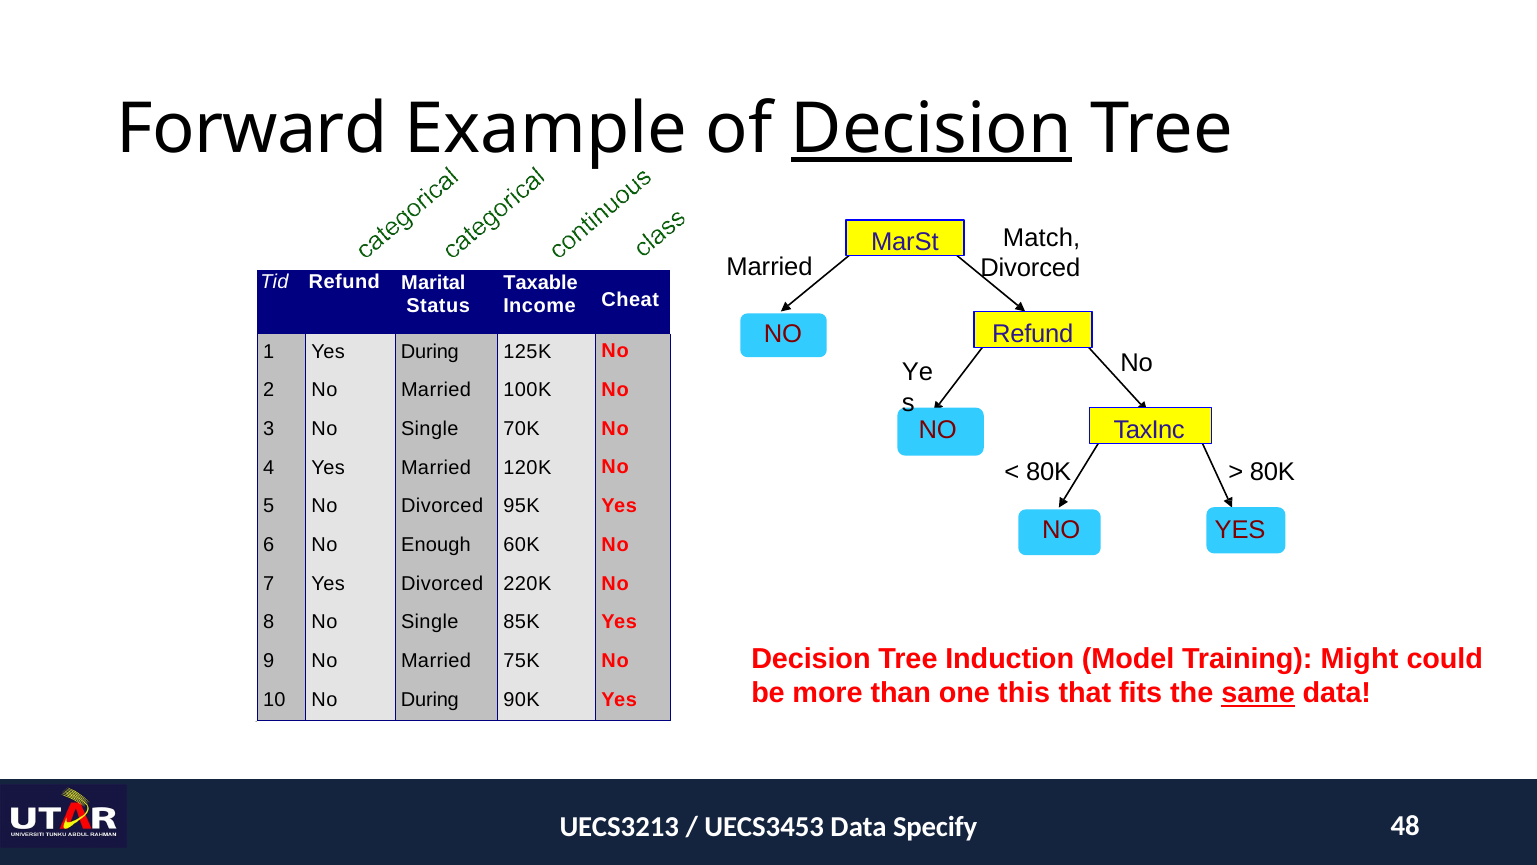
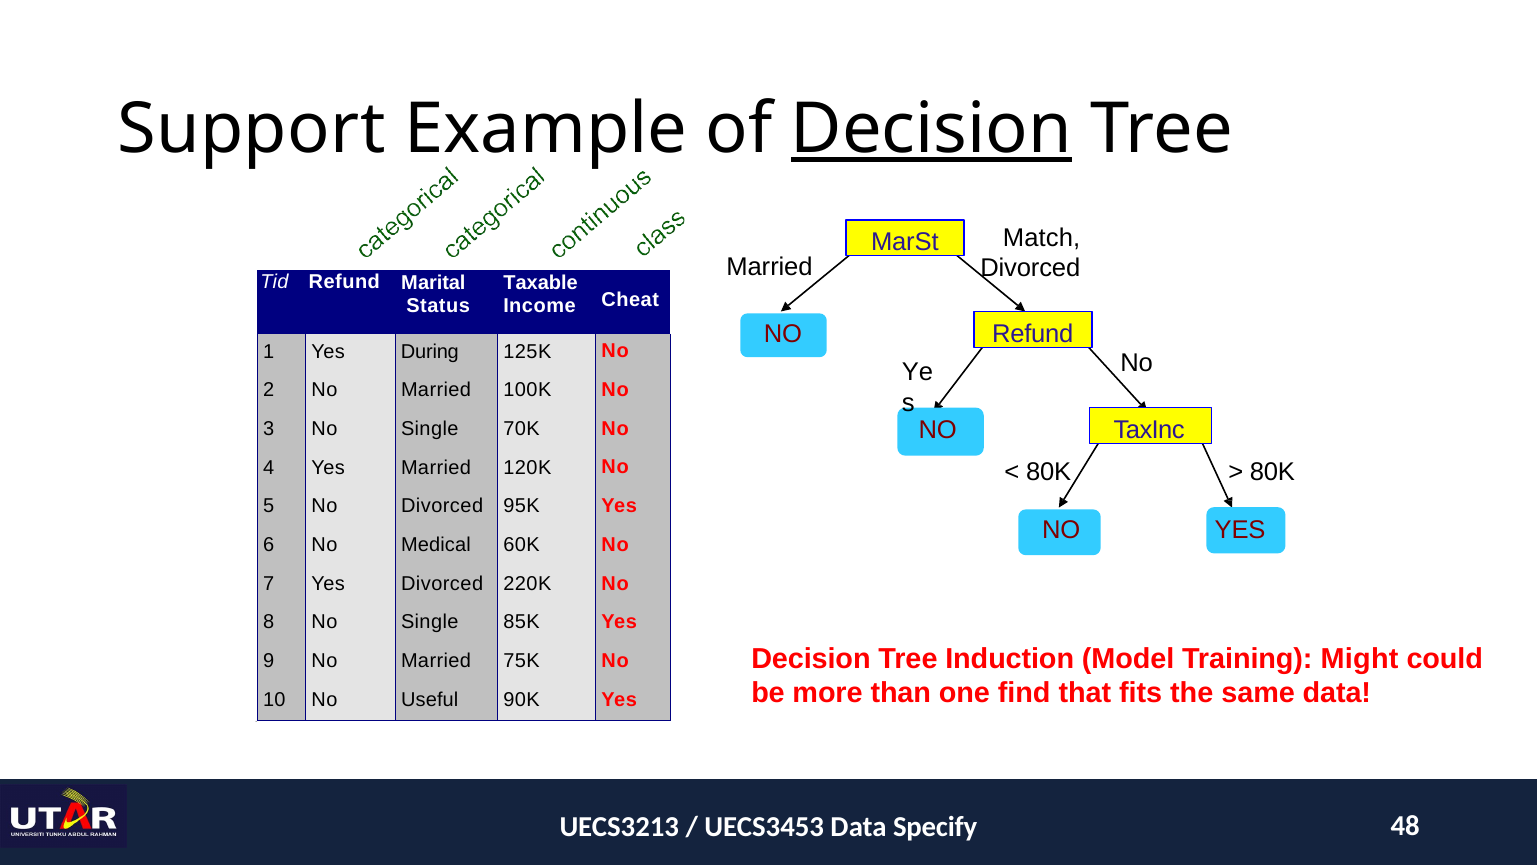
Forward: Forward -> Support
Enough: Enough -> Medical
this: this -> find
same underline: present -> none
No During: During -> Useful
